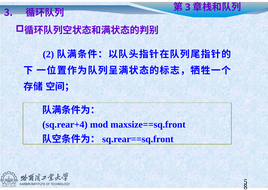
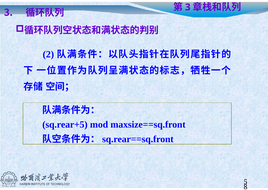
sq.rear+4: sq.rear+4 -> sq.rear+5
